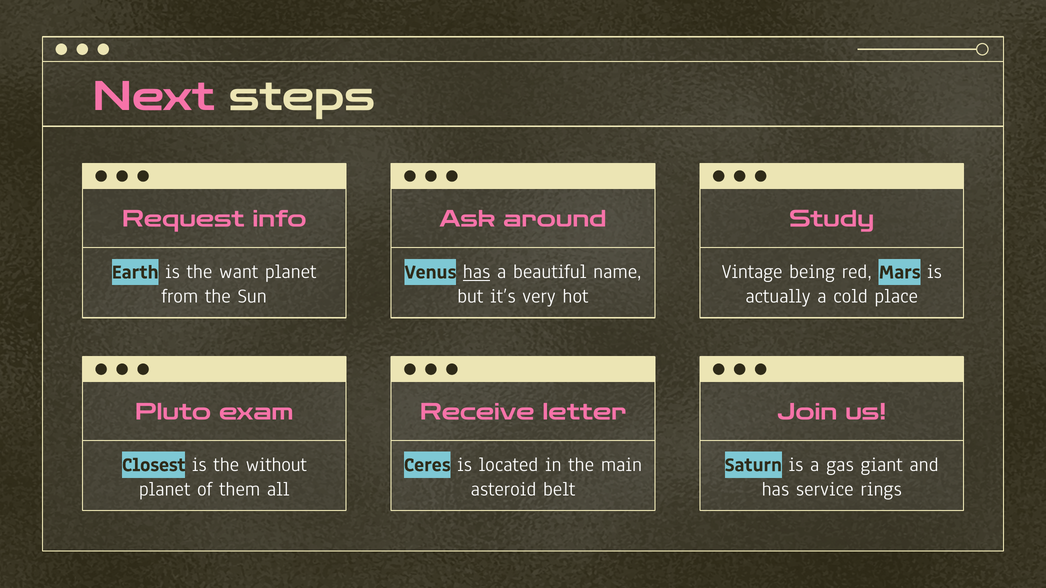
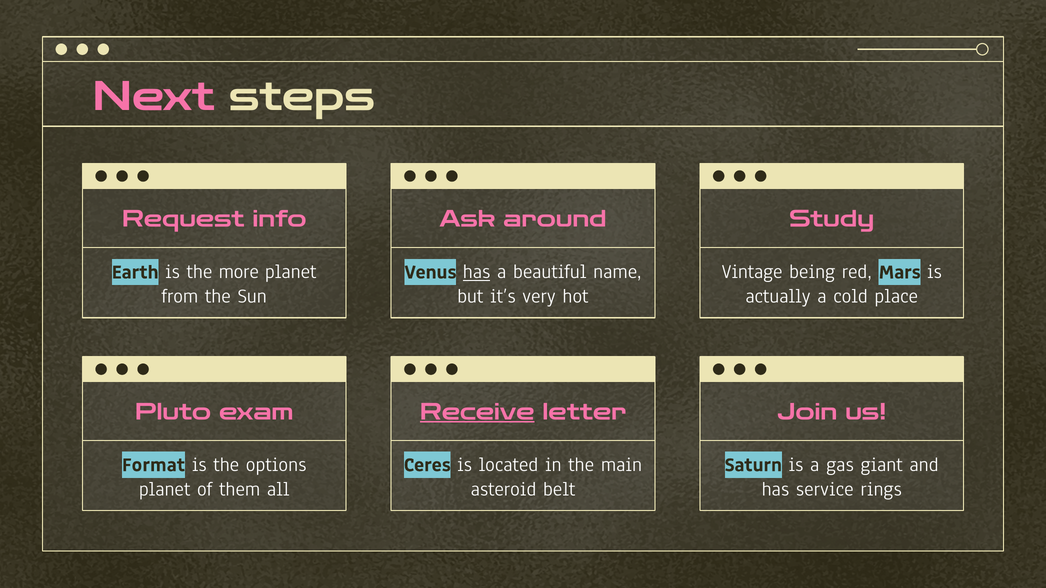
want: want -> more
Receive underline: none -> present
Closest: Closest -> Format
without: without -> options
